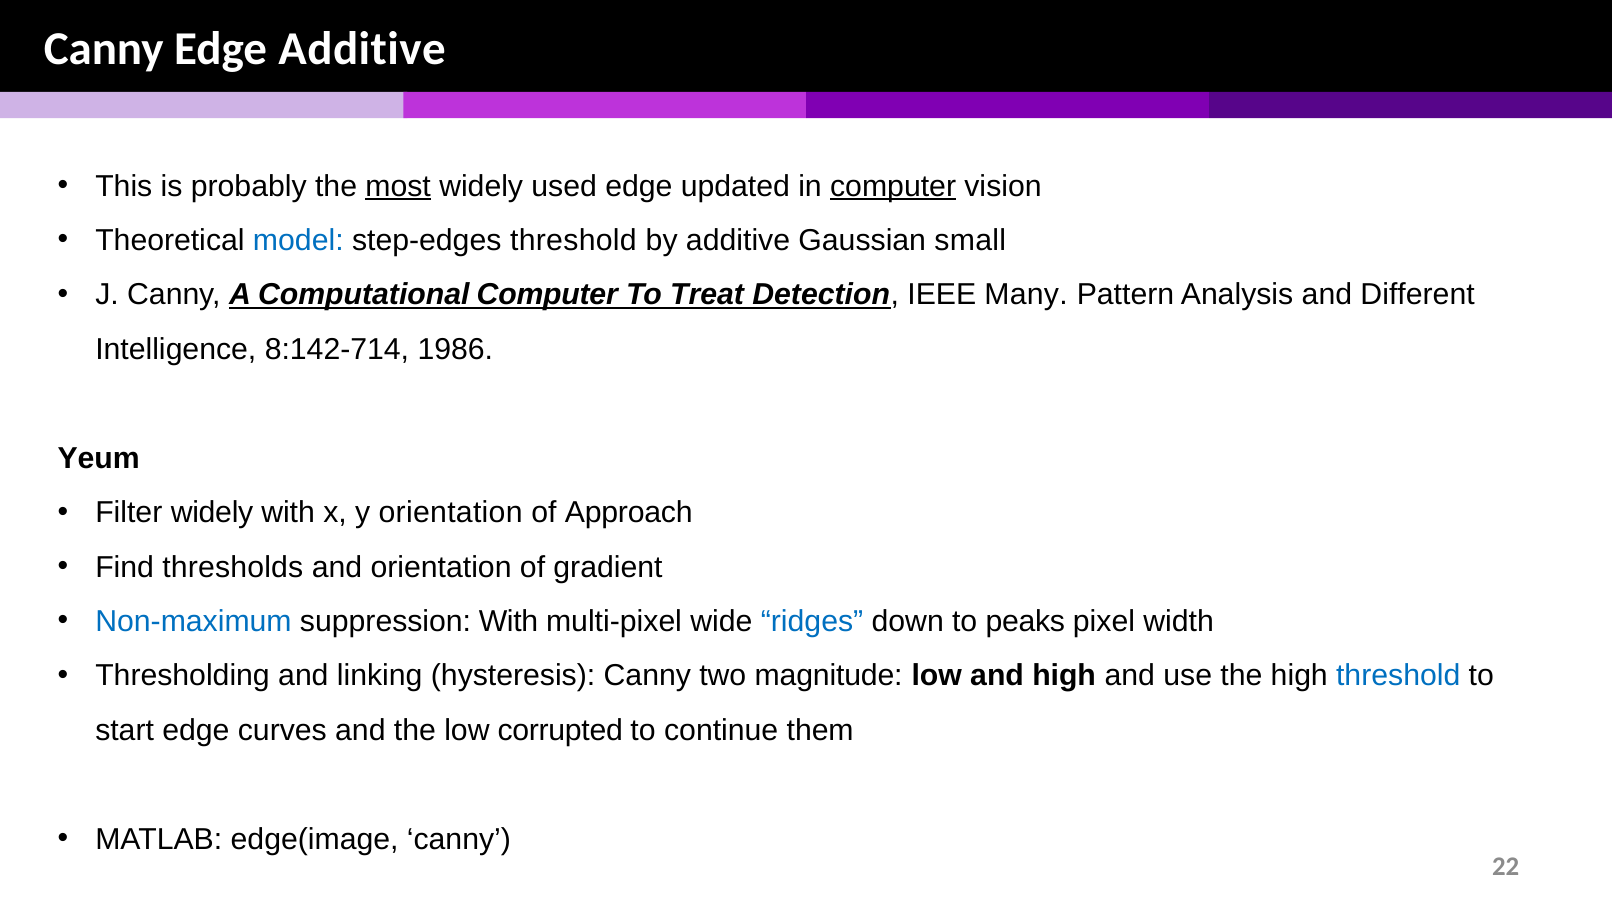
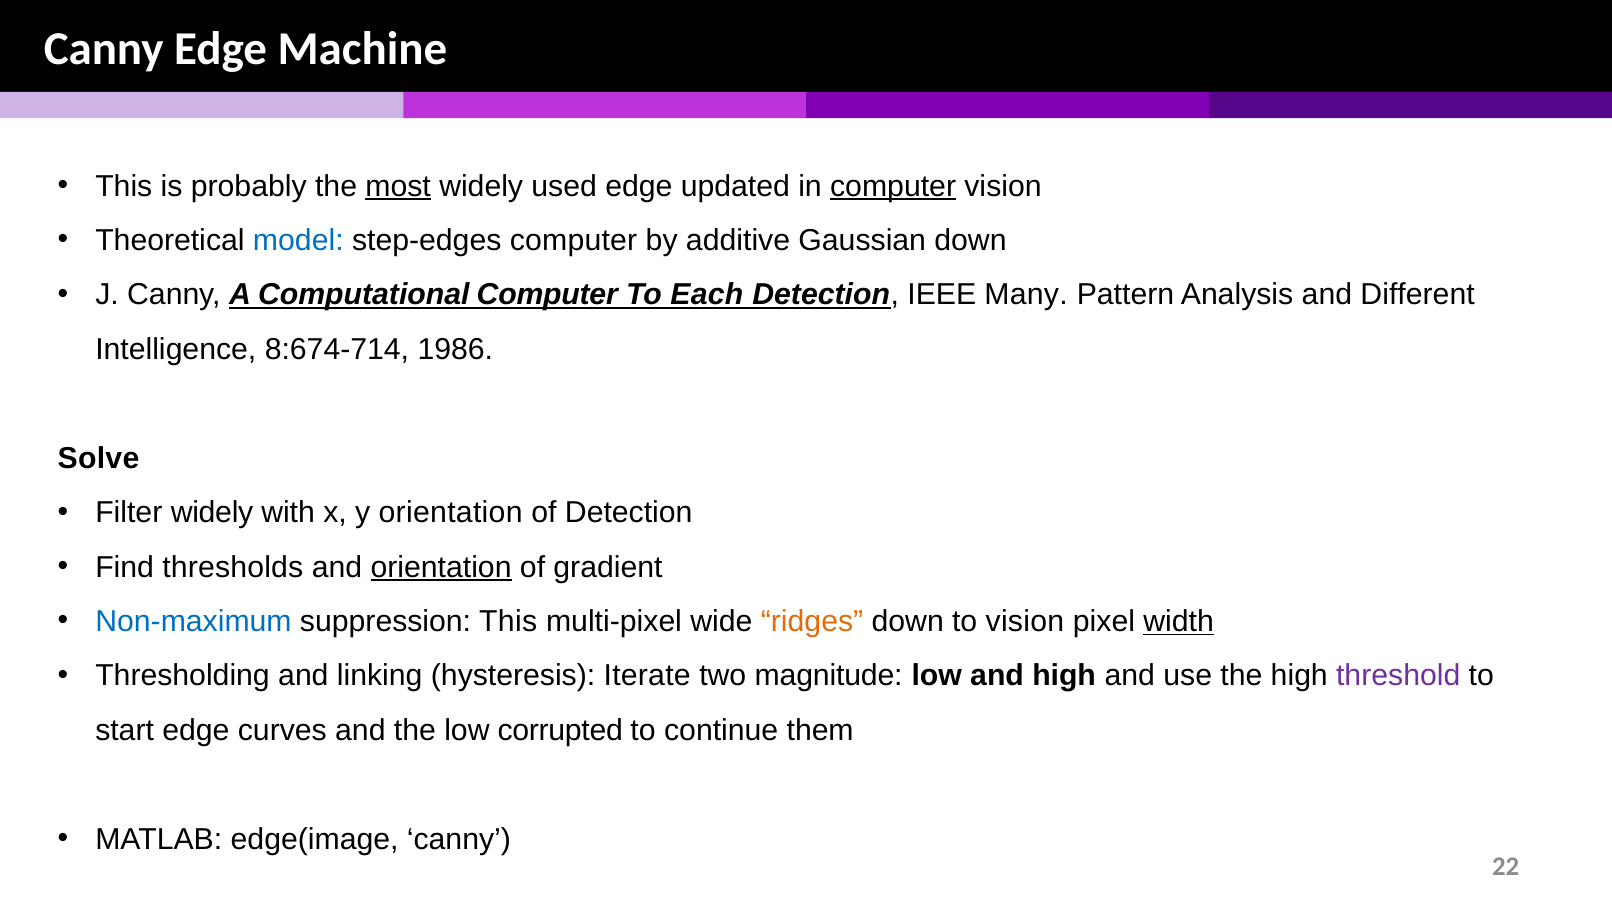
Edge Additive: Additive -> Machine
step-edges threshold: threshold -> computer
Gaussian small: small -> down
Treat: Treat -> Each
8:142-714: 8:142-714 -> 8:674-714
Yeum: Yeum -> Solve
of Approach: Approach -> Detection
orientation at (441, 567) underline: none -> present
suppression With: With -> This
ridges colour: blue -> orange
to peaks: peaks -> vision
width underline: none -> present
hysteresis Canny: Canny -> Iterate
threshold at (1398, 676) colour: blue -> purple
